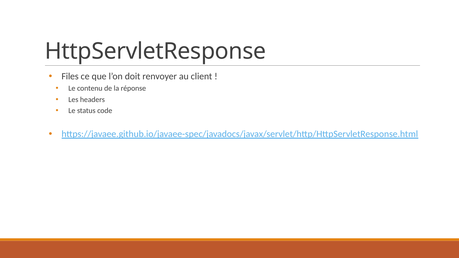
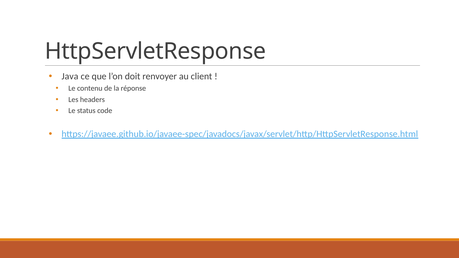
Files: Files -> Java
